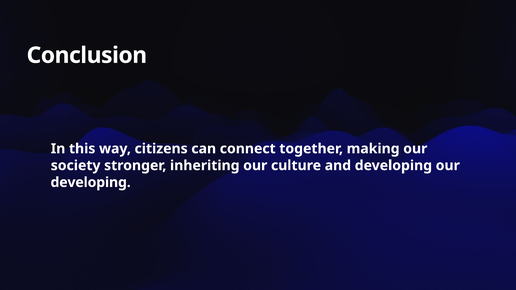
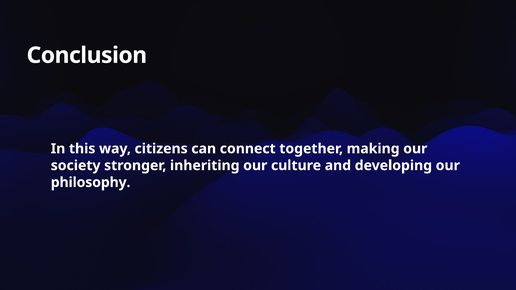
developing at (91, 183): developing -> philosophy
